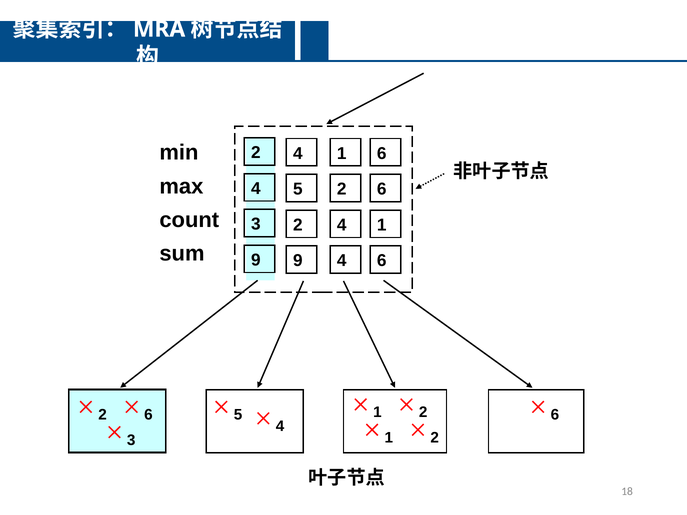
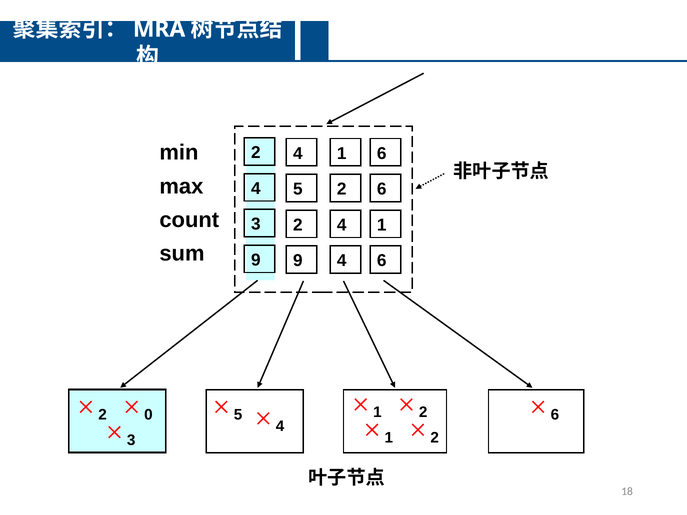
6 at (148, 415): 6 -> 0
